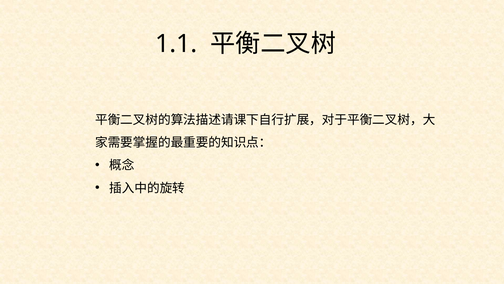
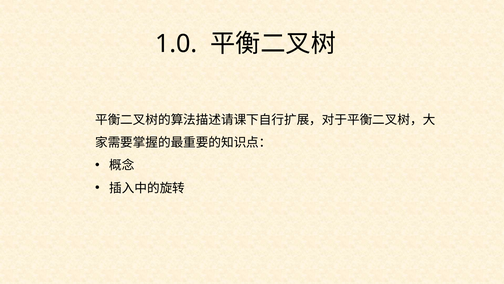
1.1: 1.1 -> 1.0
